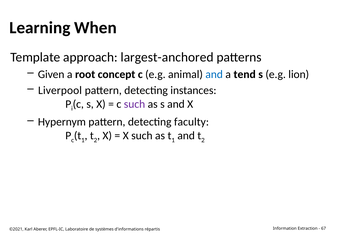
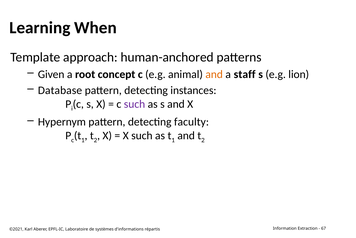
largest-anchored: largest-anchored -> human-anchored
and at (214, 74) colour: blue -> orange
tend: tend -> staff
Liverpool: Liverpool -> Database
